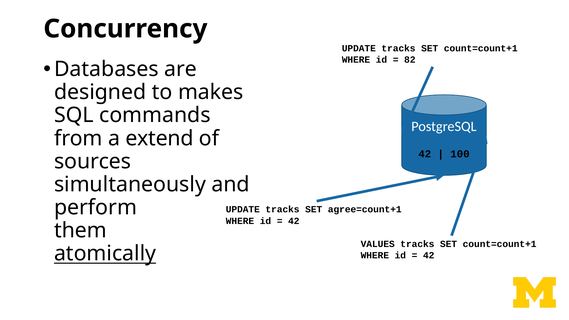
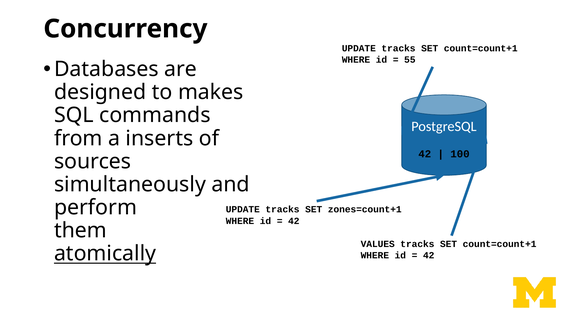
82: 82 -> 55
extend: extend -> inserts
agree=count+1: agree=count+1 -> zones=count+1
